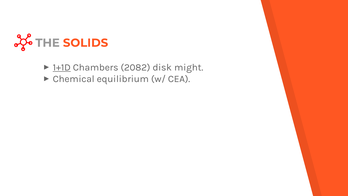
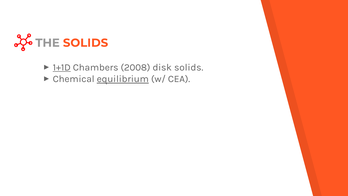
2082: 2082 -> 2008
disk might: might -> solids
equilibrium underline: none -> present
